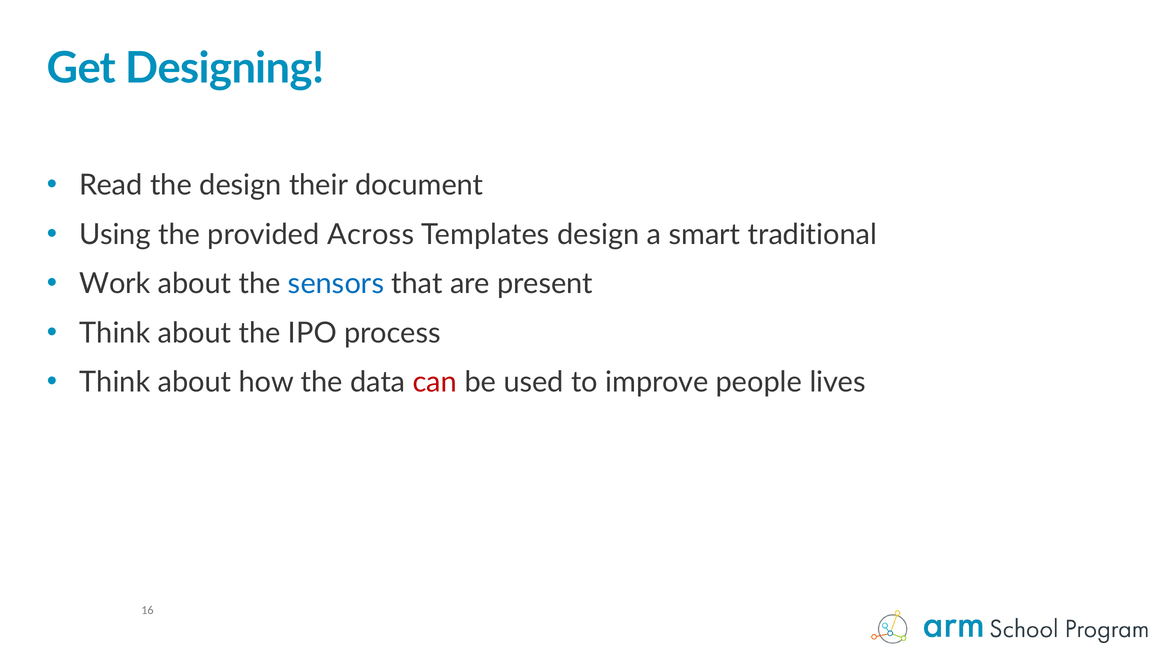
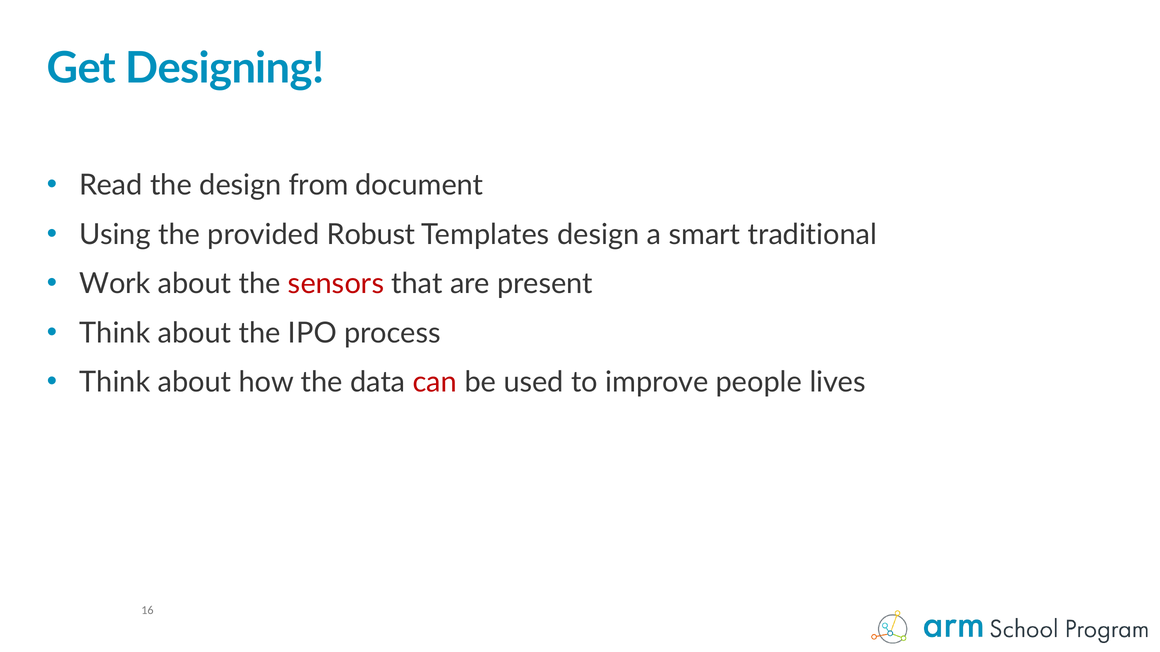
their: their -> from
Across: Across -> Robust
sensors colour: blue -> red
